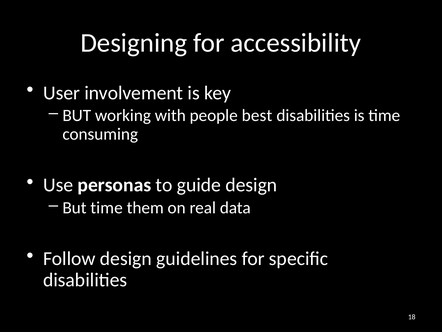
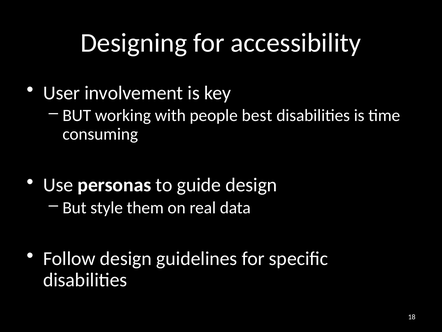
But time: time -> style
